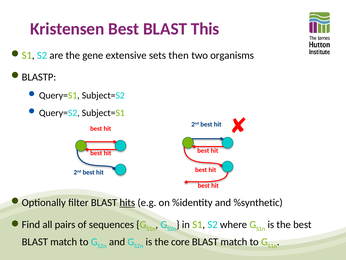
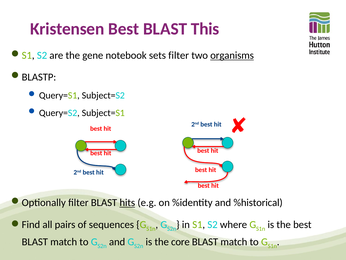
extensive: extensive -> notebook
sets then: then -> filter
organisms underline: none -> present
%synthetic: %synthetic -> %historical
